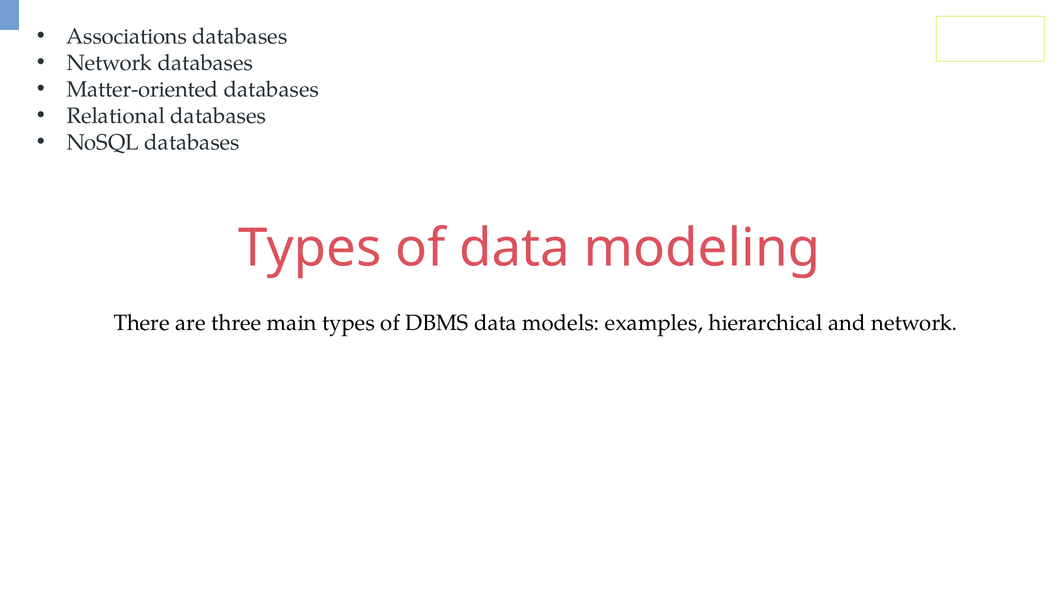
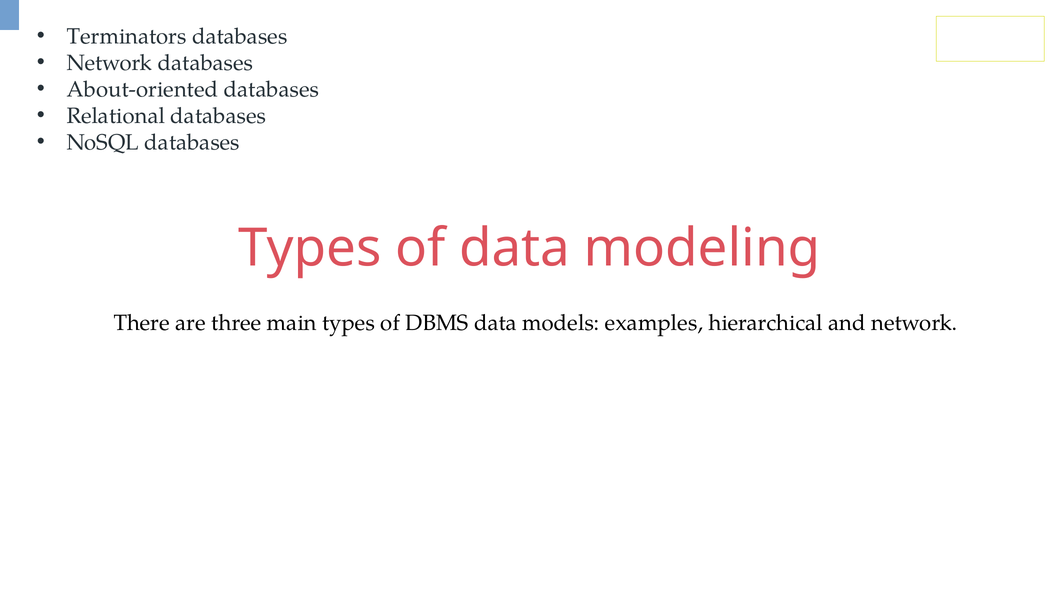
Associations: Associations -> Terminators
Matter-oriented: Matter-oriented -> About-oriented
